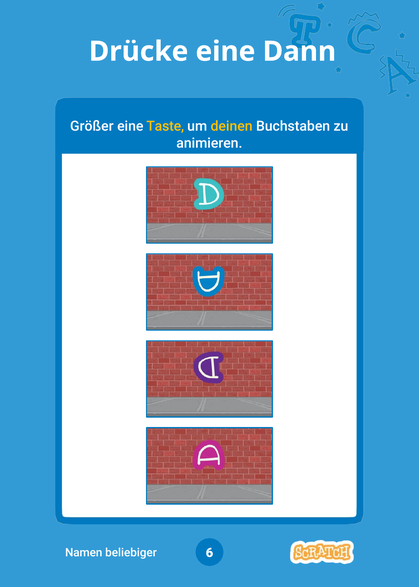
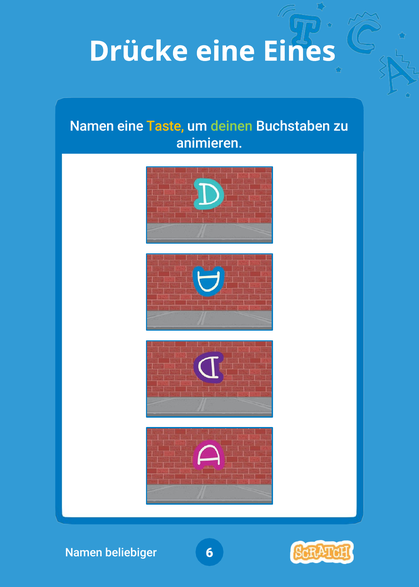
Dann: Dann -> Eines
Größer at (92, 126): Größer -> Namen
deinen colour: yellow -> light green
